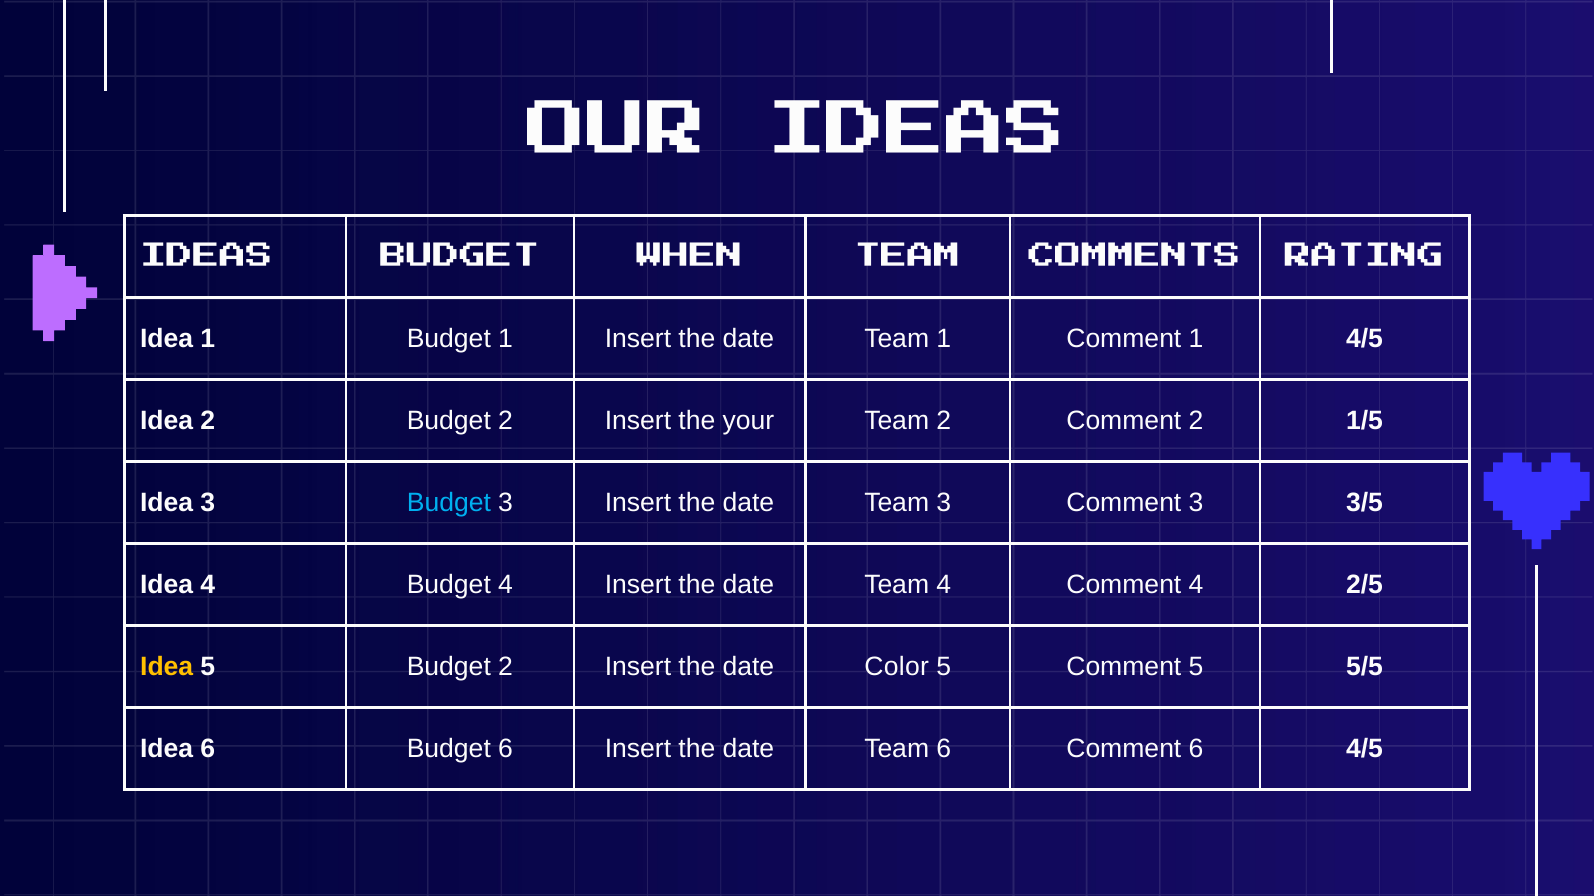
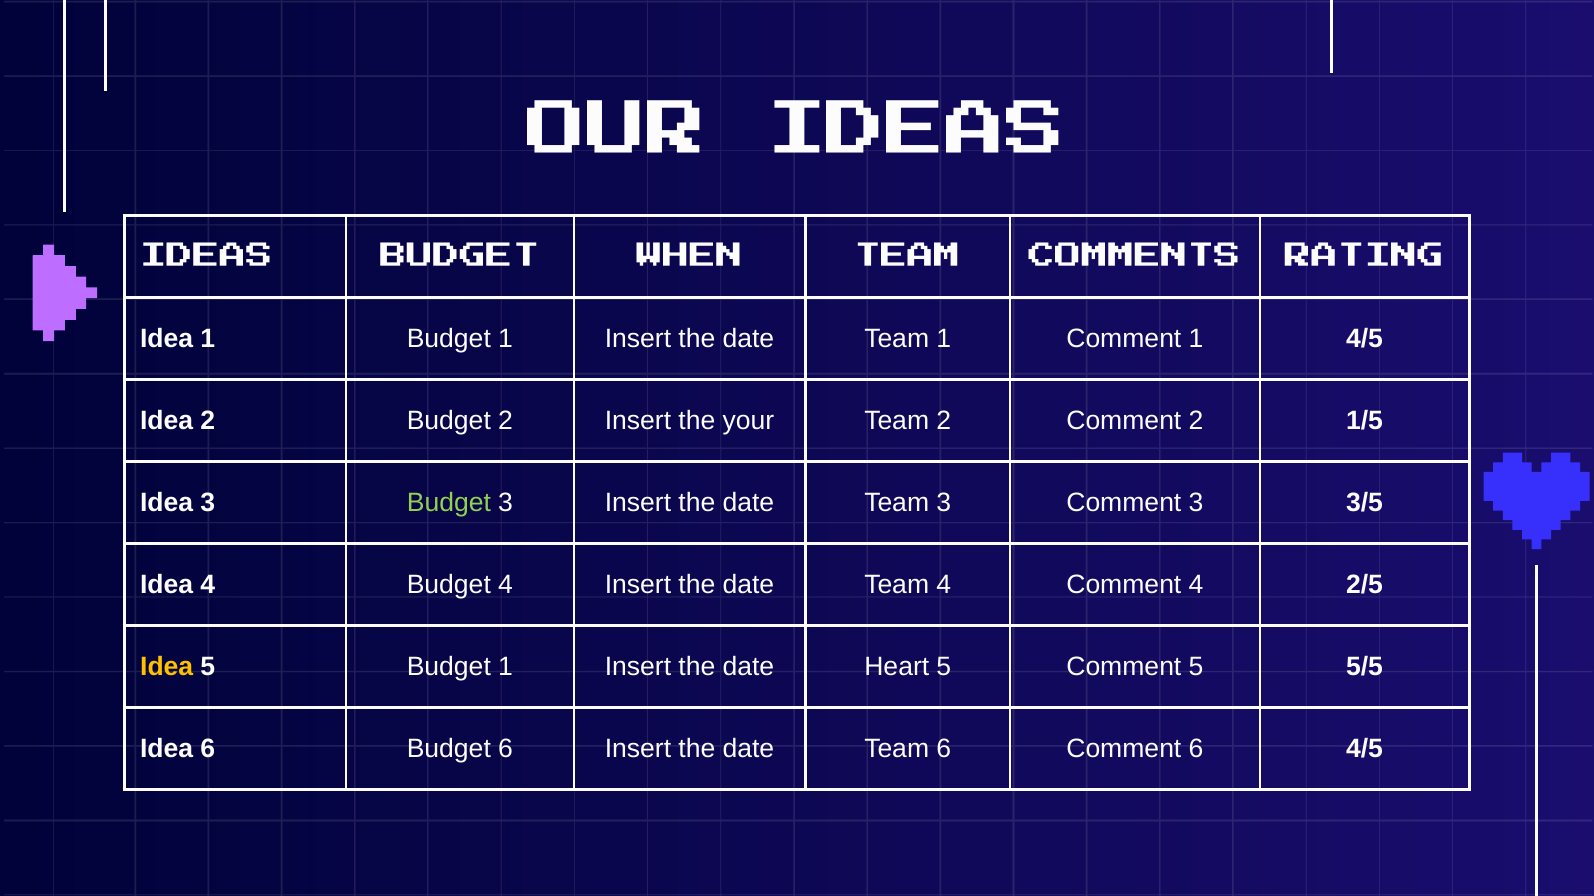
Budget at (449, 503) colour: light blue -> light green
5 Budget 2: 2 -> 1
Color: Color -> Heart
